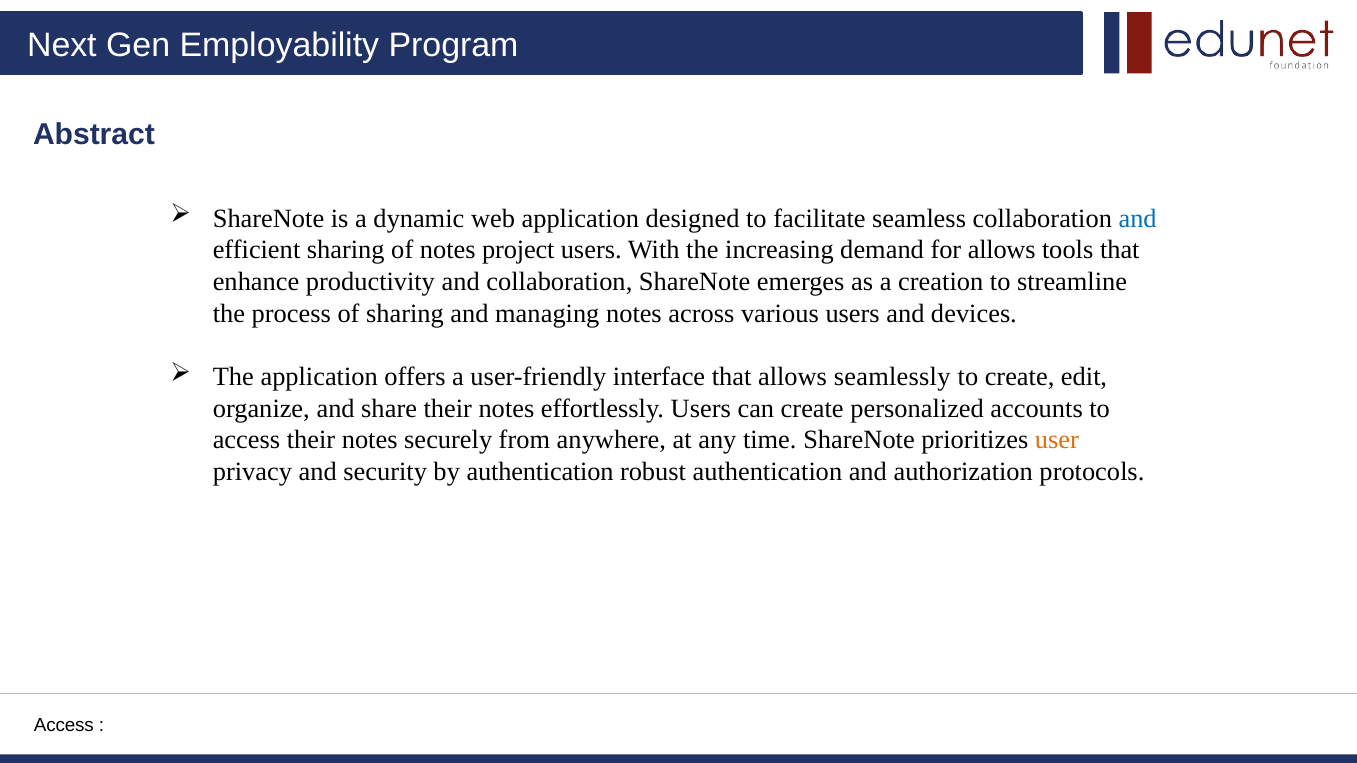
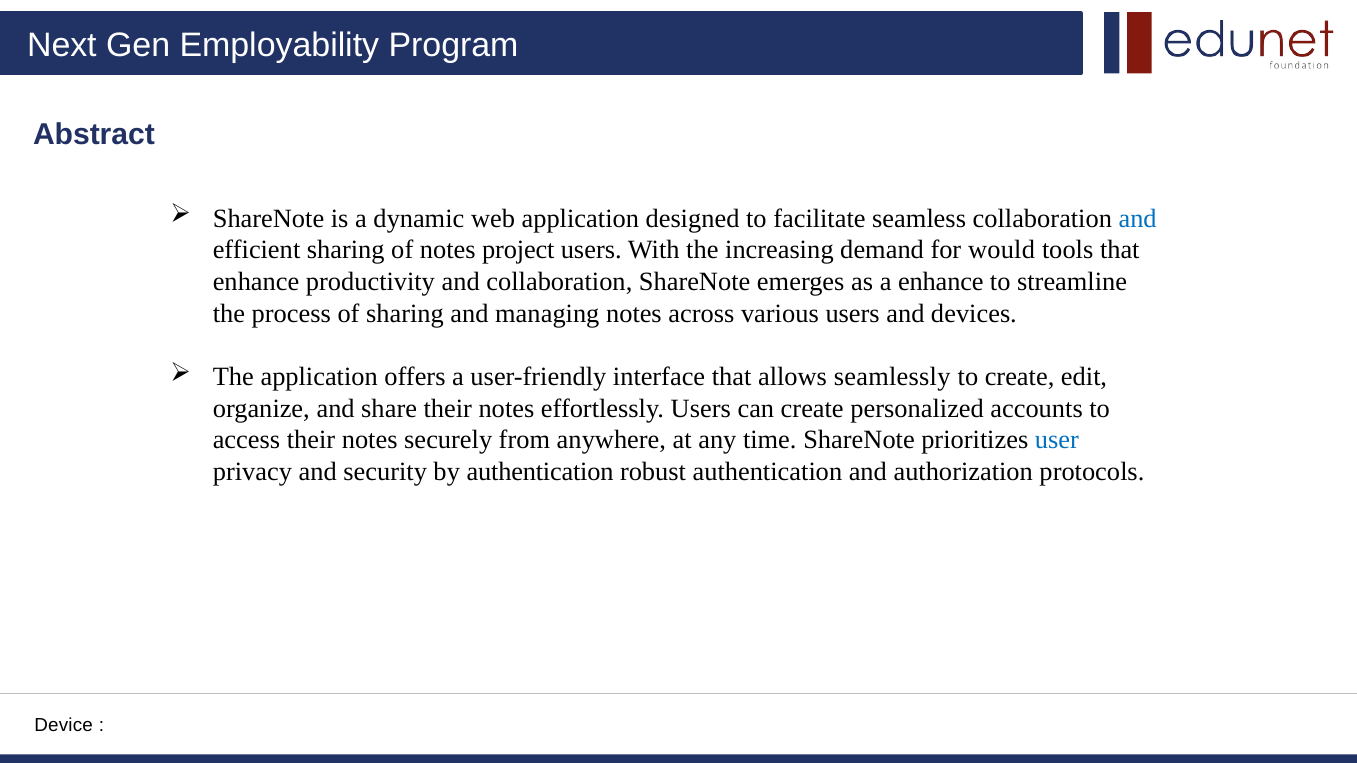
for allows: allows -> would
a creation: creation -> enhance
user colour: orange -> blue
Access at (64, 726): Access -> Device
